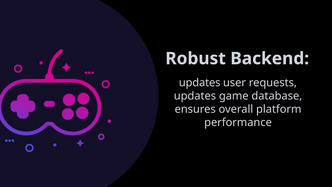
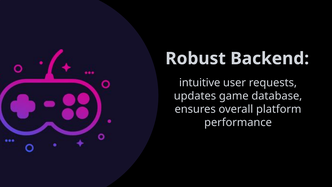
updates at (200, 83): updates -> intuitive
